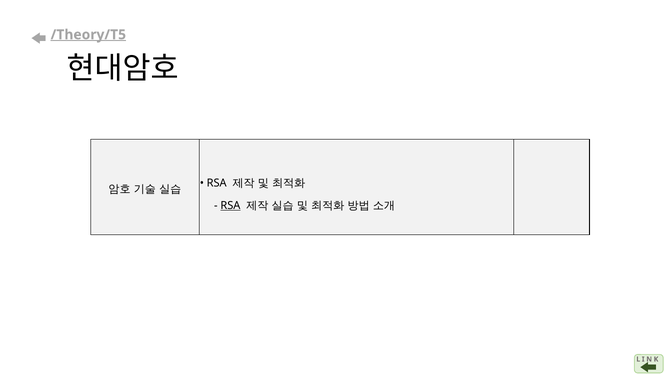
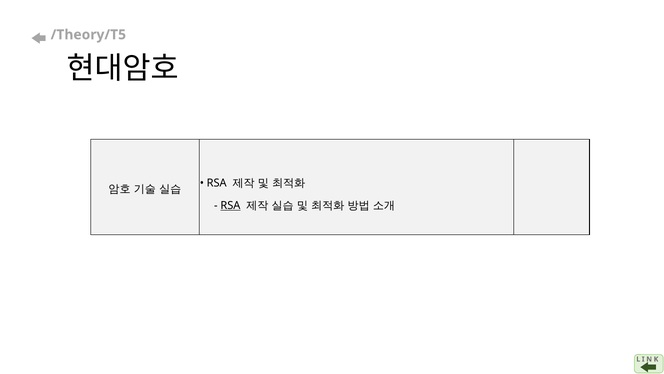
/Theory/T5 underline: present -> none
